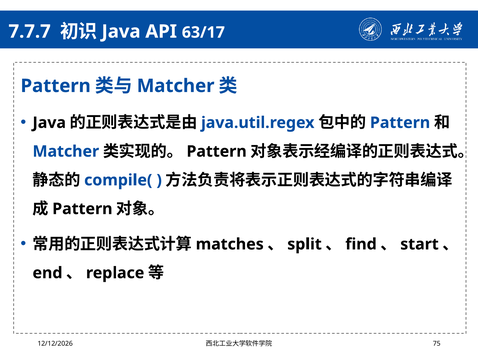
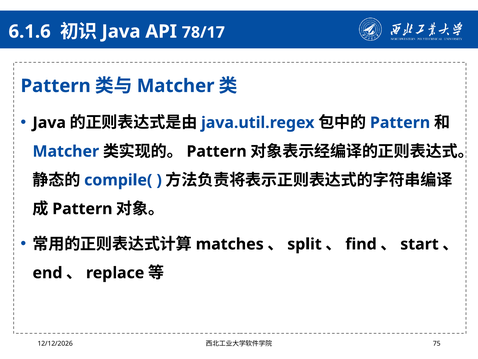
7.7.7: 7.7.7 -> 6.1.6
63/17: 63/17 -> 78/17
